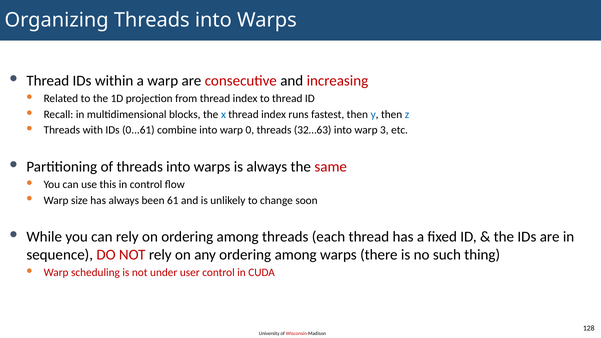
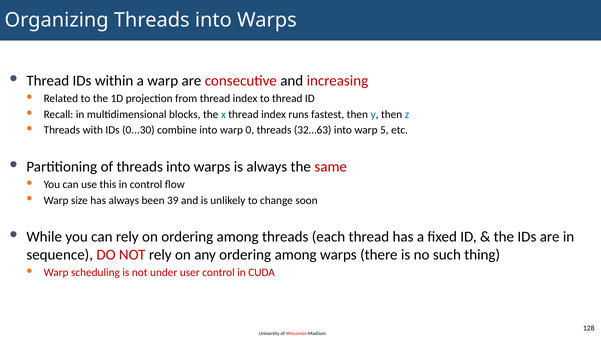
0...61: 0...61 -> 0...30
3: 3 -> 5
61: 61 -> 39
